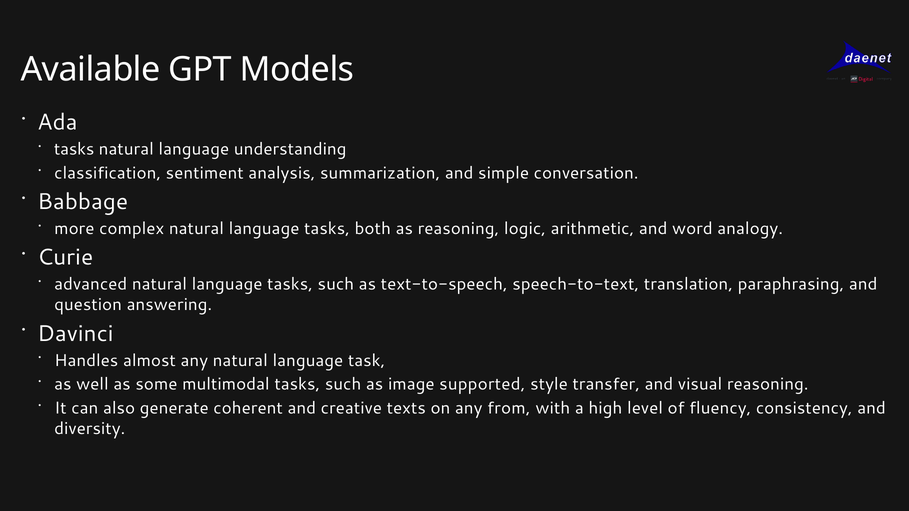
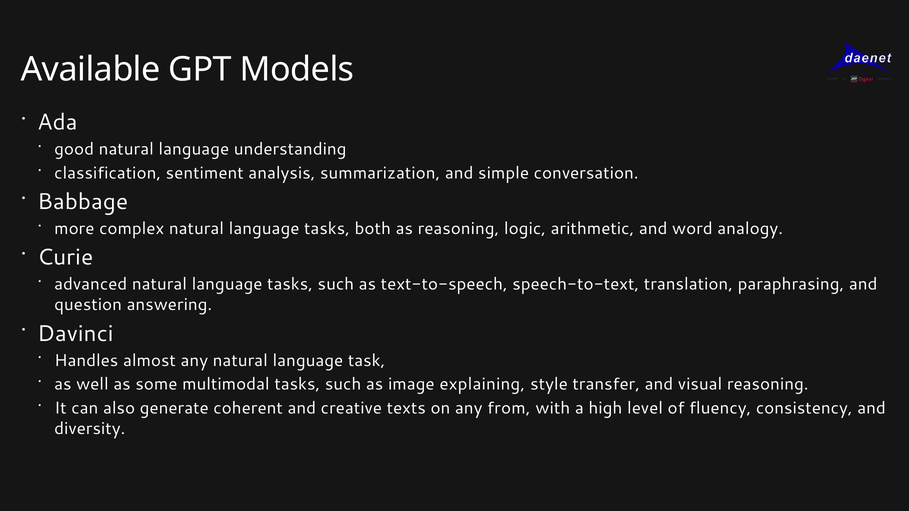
tasks at (74, 149): tasks -> good
supported: supported -> explaining
